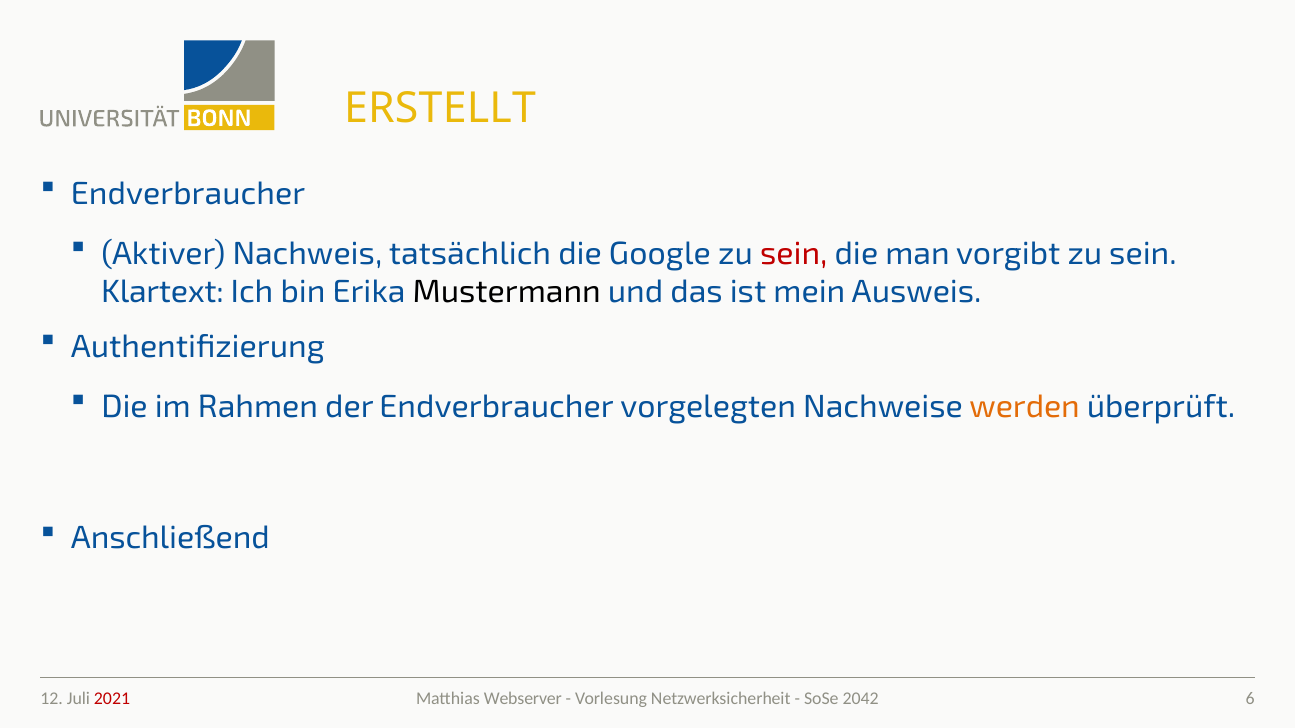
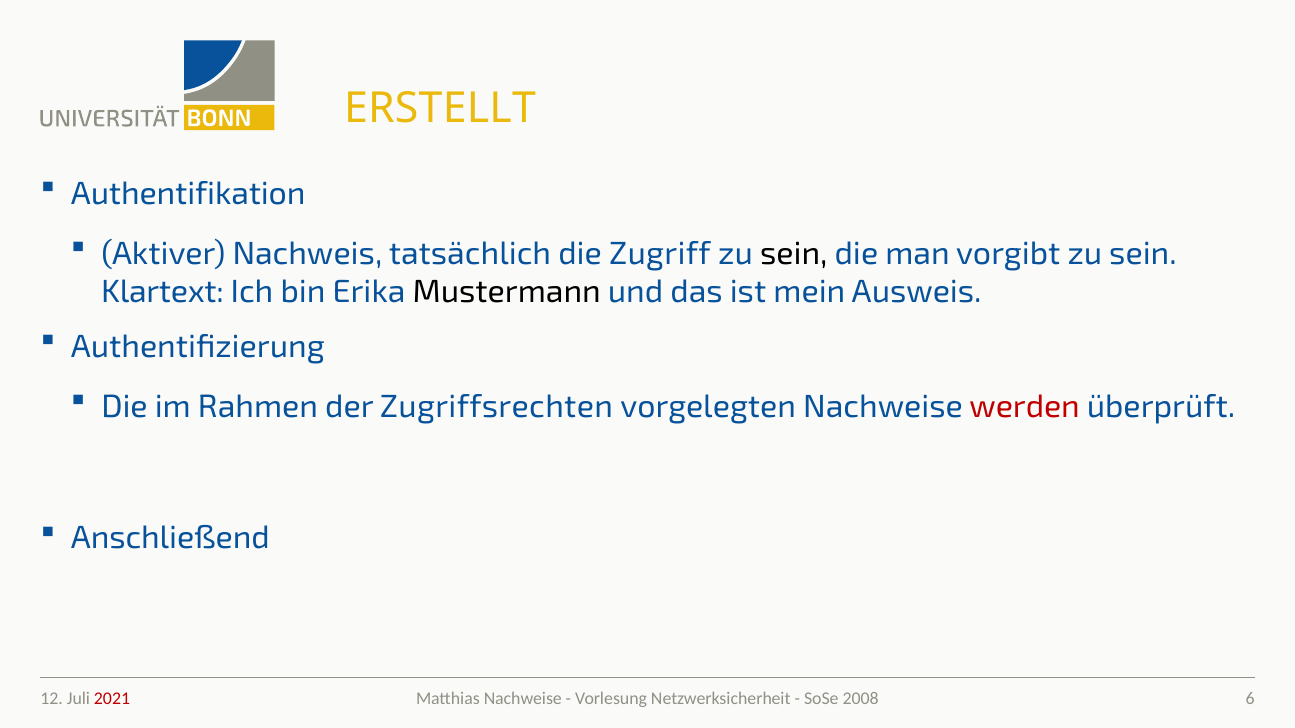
Endverbraucher at (188, 194): Endverbraucher -> Authentifikation
Google: Google -> Zugriff
sein at (794, 254) colour: red -> black
der Endverbraucher: Endverbraucher -> Zugriffsrechten
werden colour: orange -> red
Matthias Webserver: Webserver -> Nachweise
2042: 2042 -> 2008
